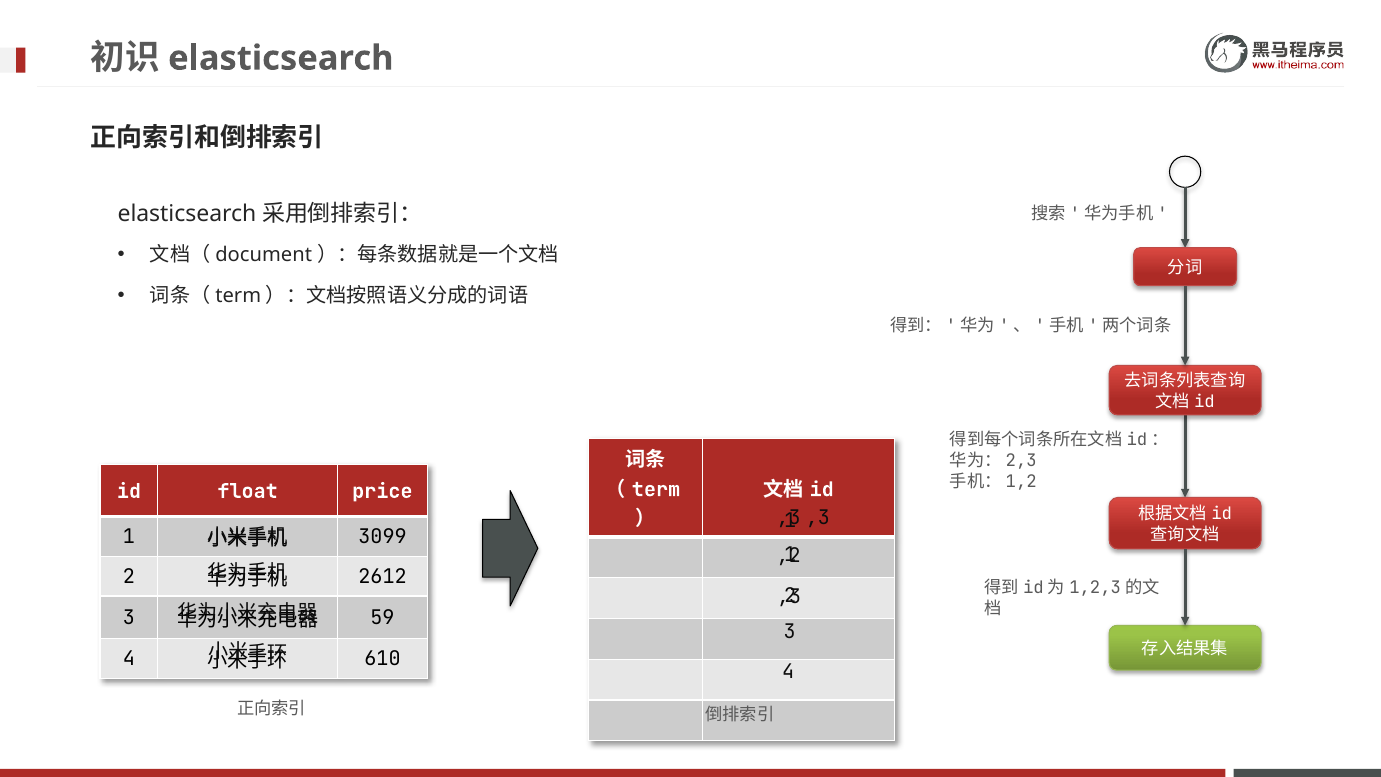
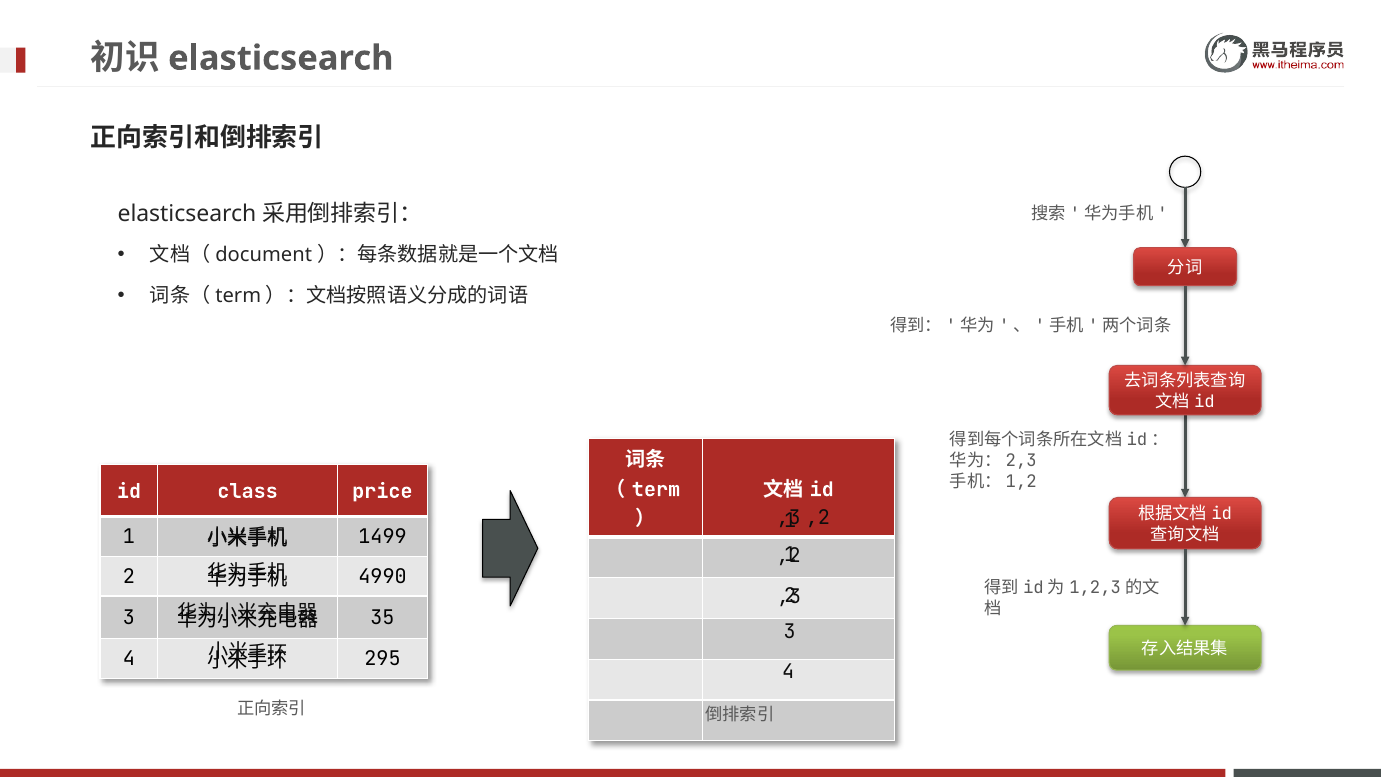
float: float -> class
,3 at (818, 518): ,3 -> ,2
3099: 3099 -> 1499
2612: 2612 -> 4990
59: 59 -> 35
610: 610 -> 295
